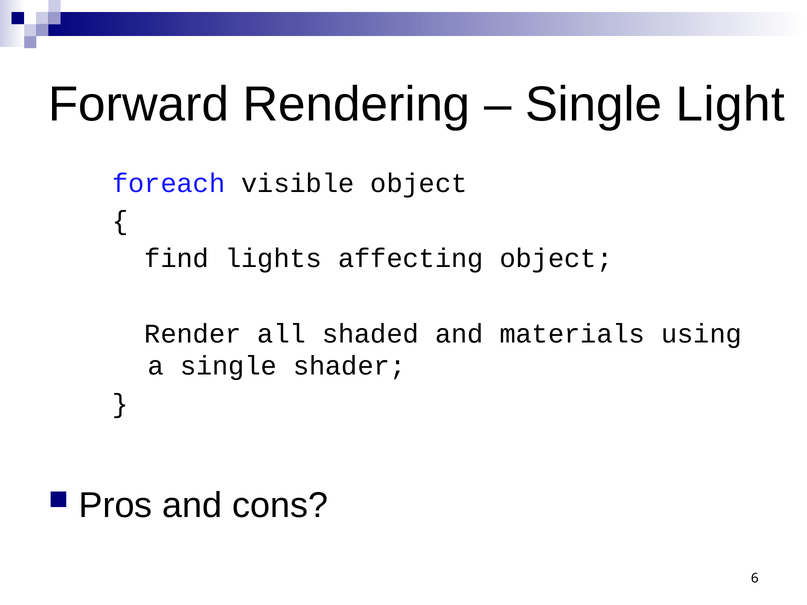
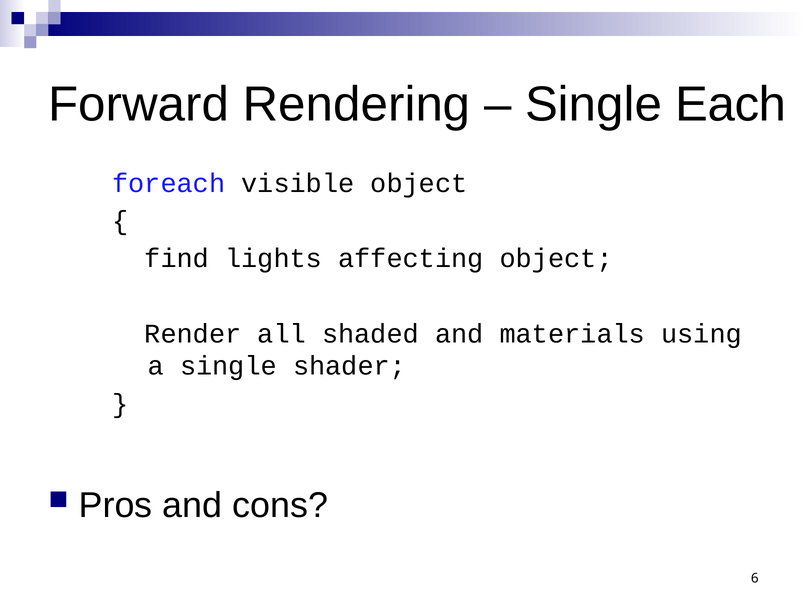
Light: Light -> Each
